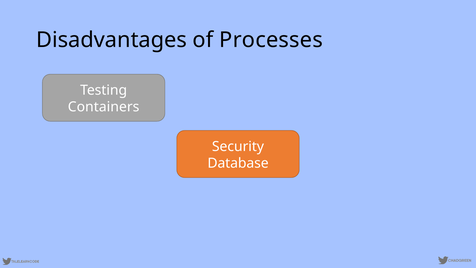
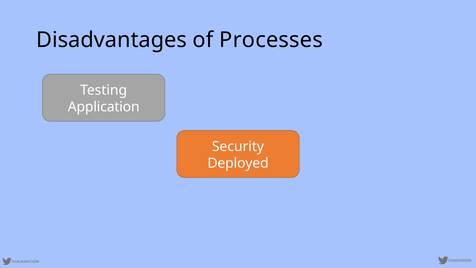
Containers: Containers -> Application
Database: Database -> Deployed
